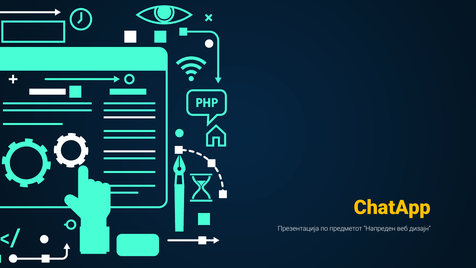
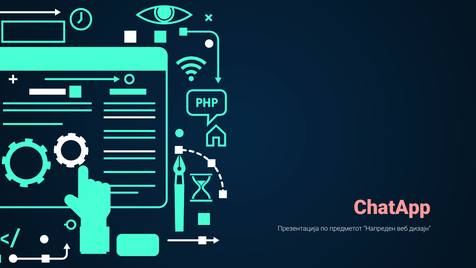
ChatApp colour: yellow -> pink
